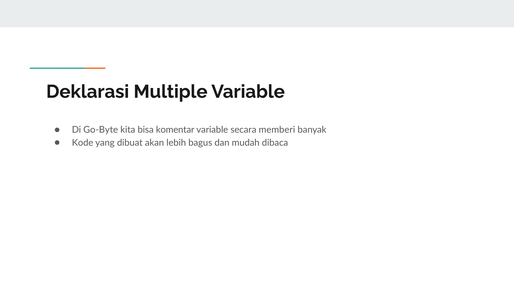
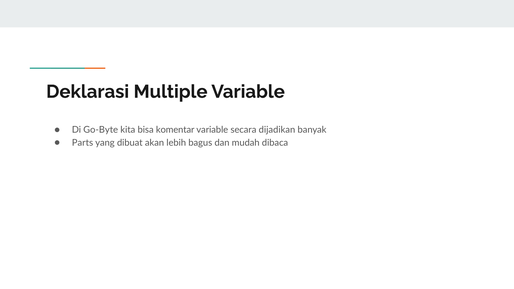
memberi: memberi -> dijadikan
Kode: Kode -> Parts
